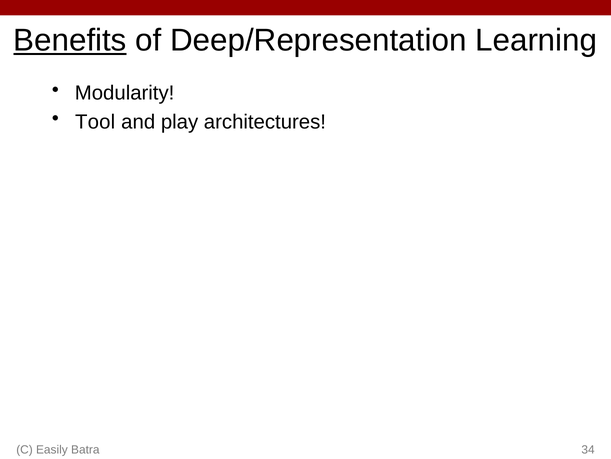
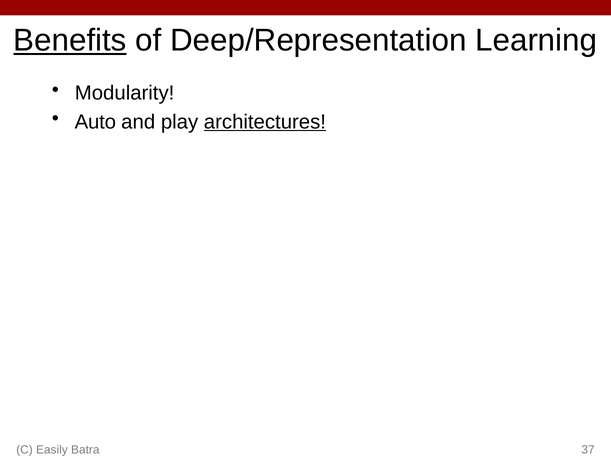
Tool: Tool -> Auto
architectures underline: none -> present
34: 34 -> 37
